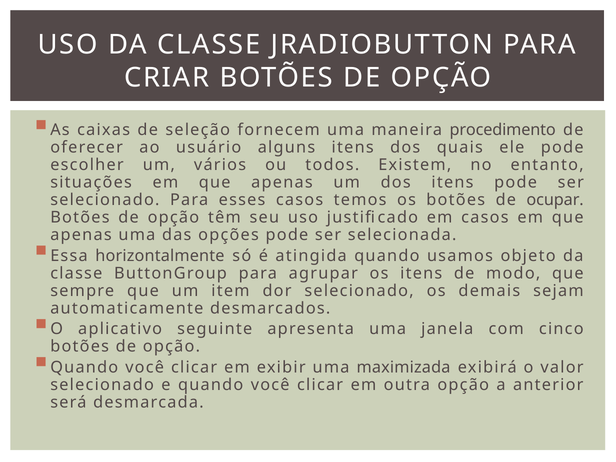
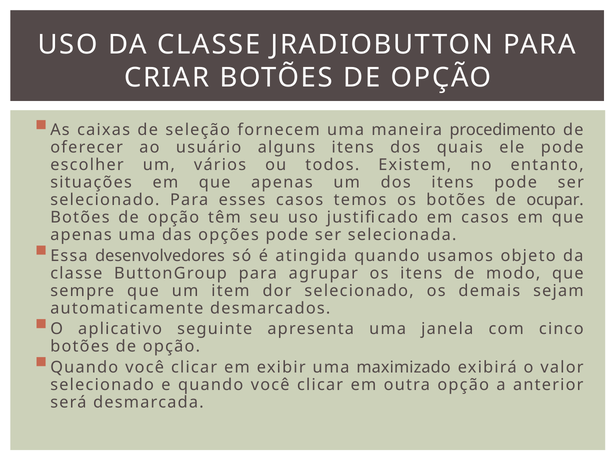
horizontalmente: horizontalmente -> desenvolvedores
maximizada: maximizada -> maximizado
